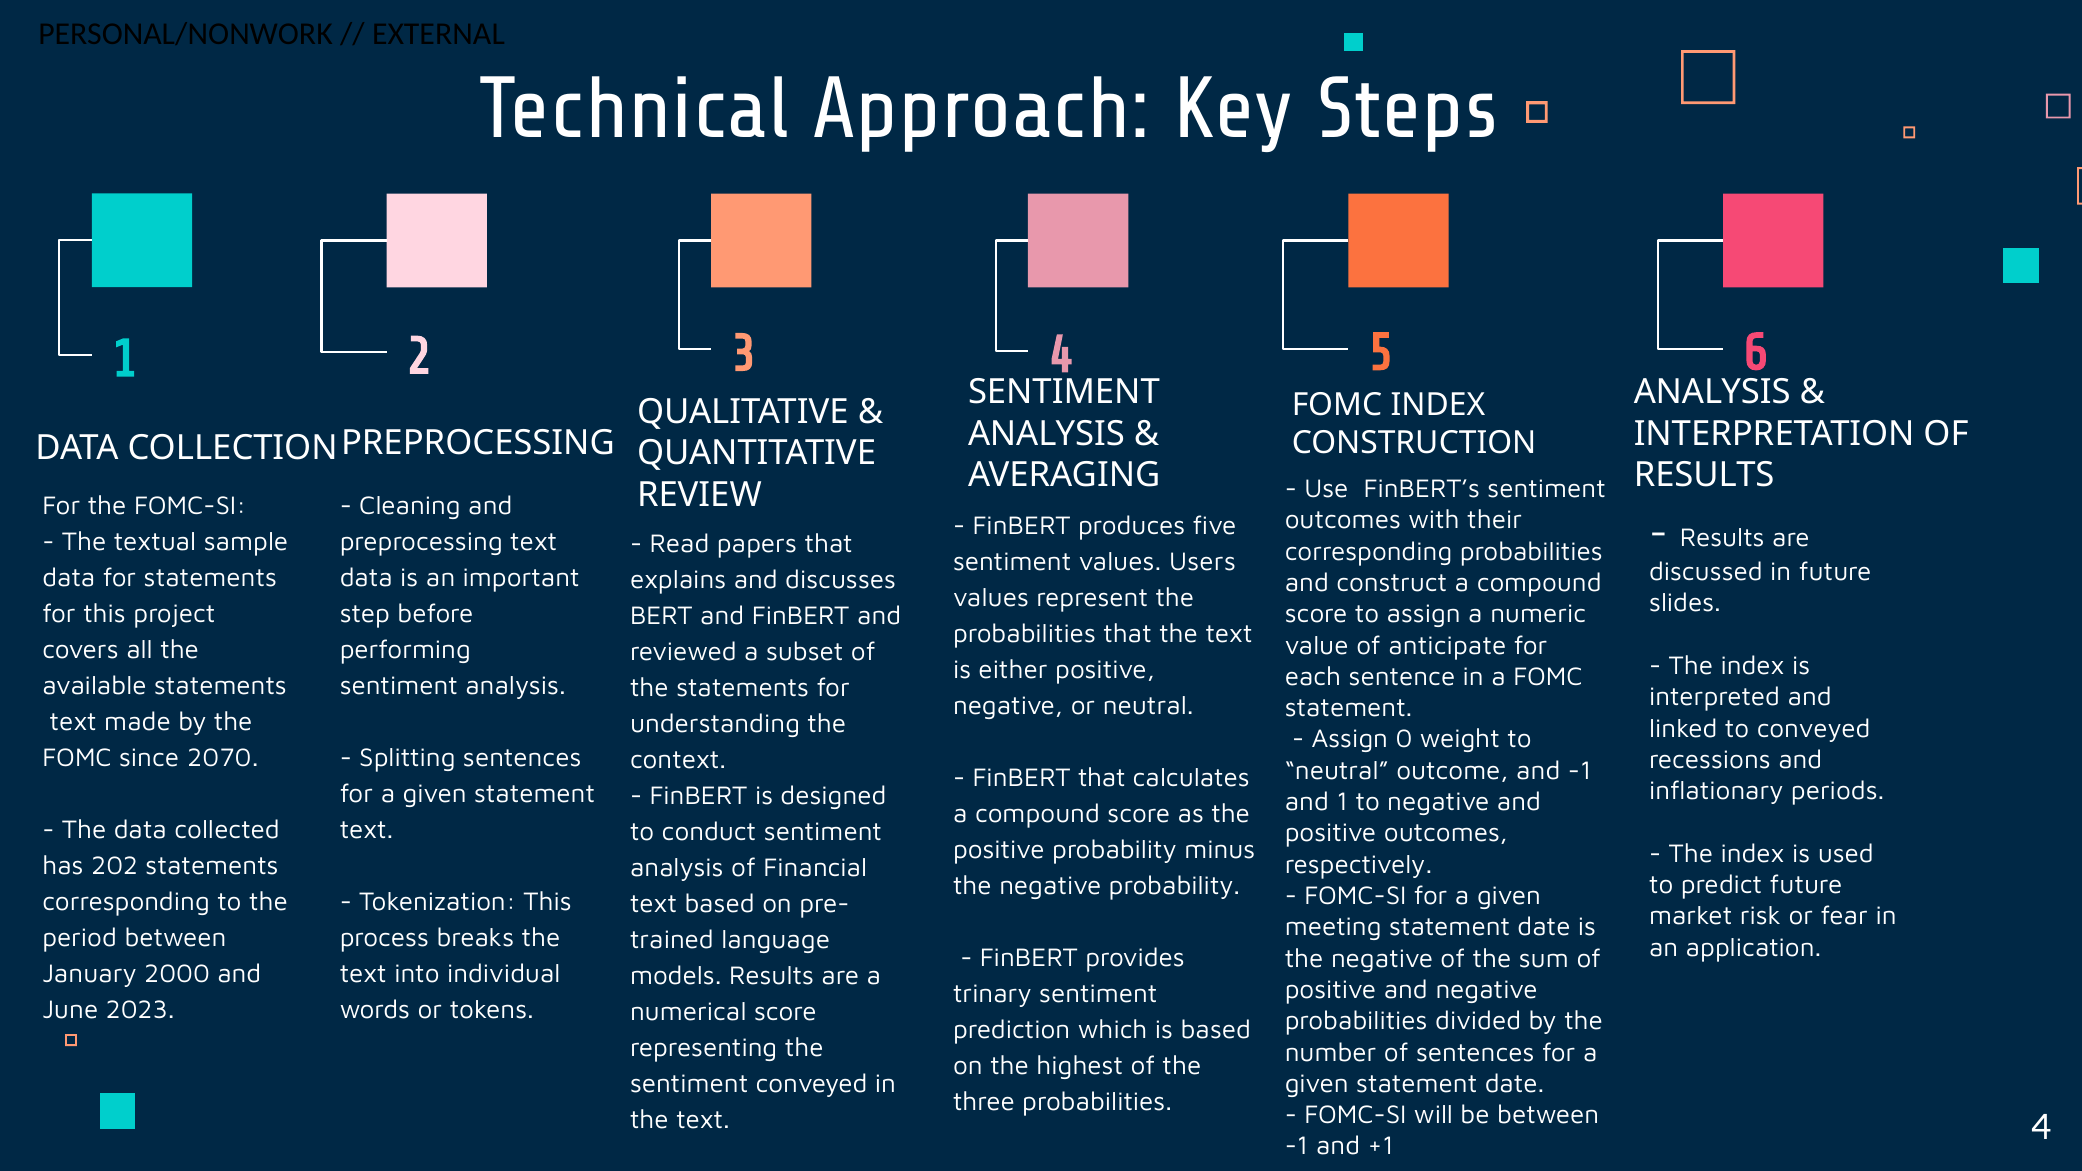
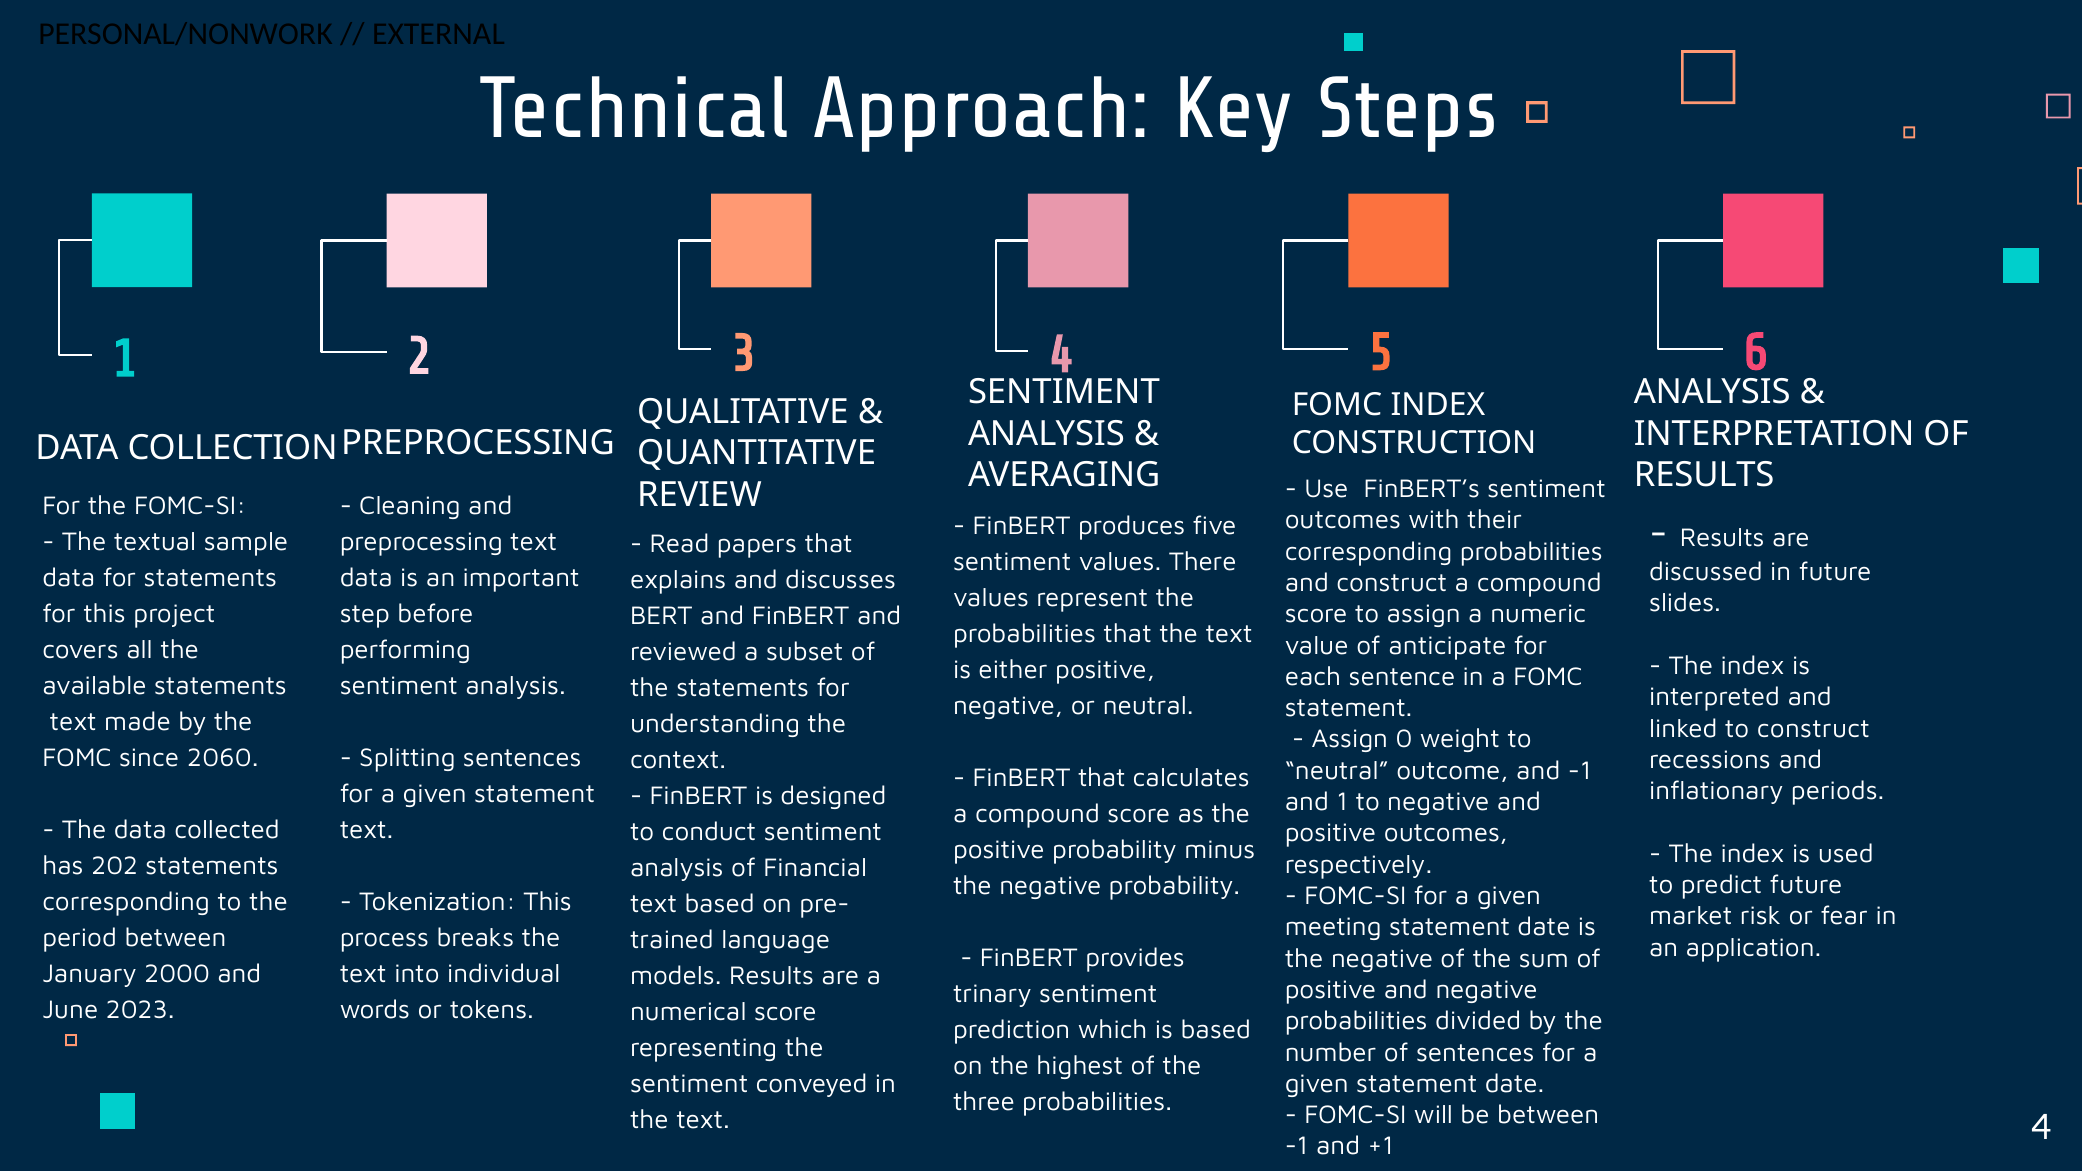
Users: Users -> There
to conveyed: conveyed -> construct
2070: 2070 -> 2060
